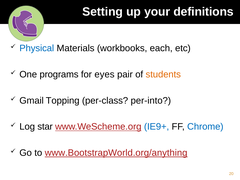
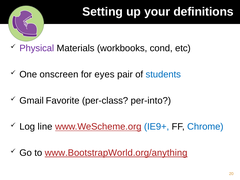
Physical colour: blue -> purple
each: each -> cond
programs: programs -> onscreen
students colour: orange -> blue
Topping: Topping -> Favorite
star: star -> line
